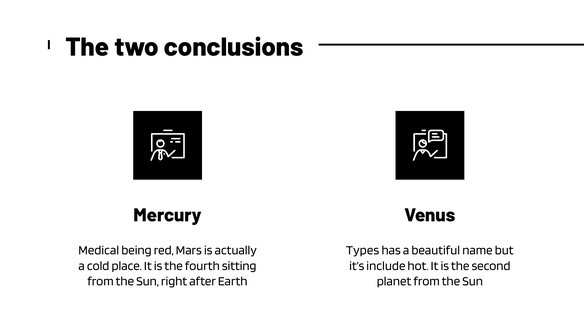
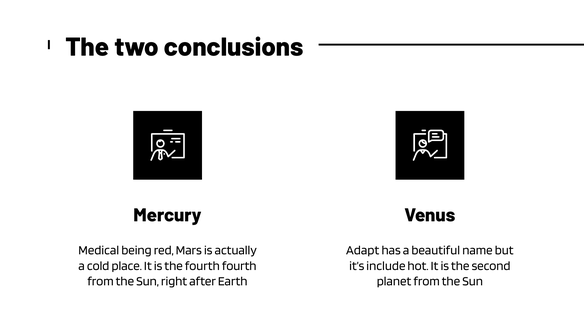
Types: Types -> Adapt
fourth sitting: sitting -> fourth
